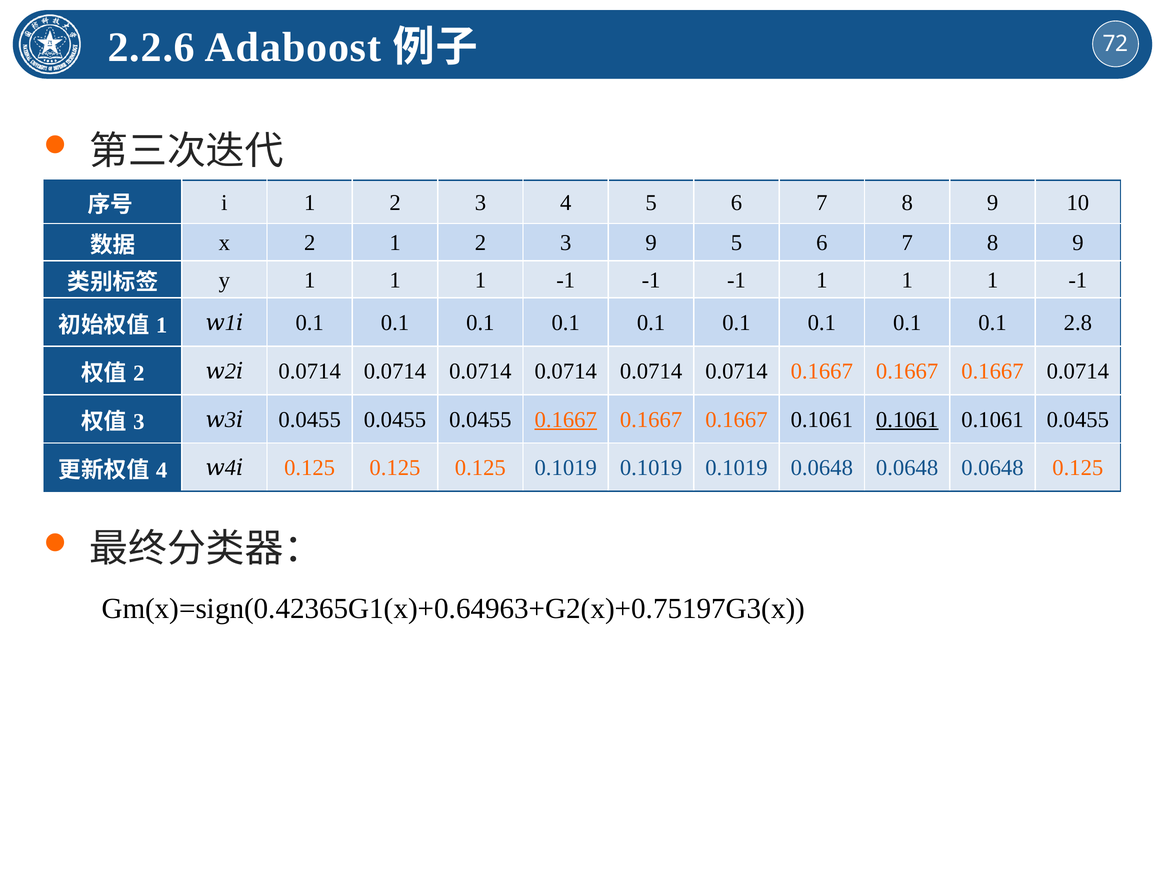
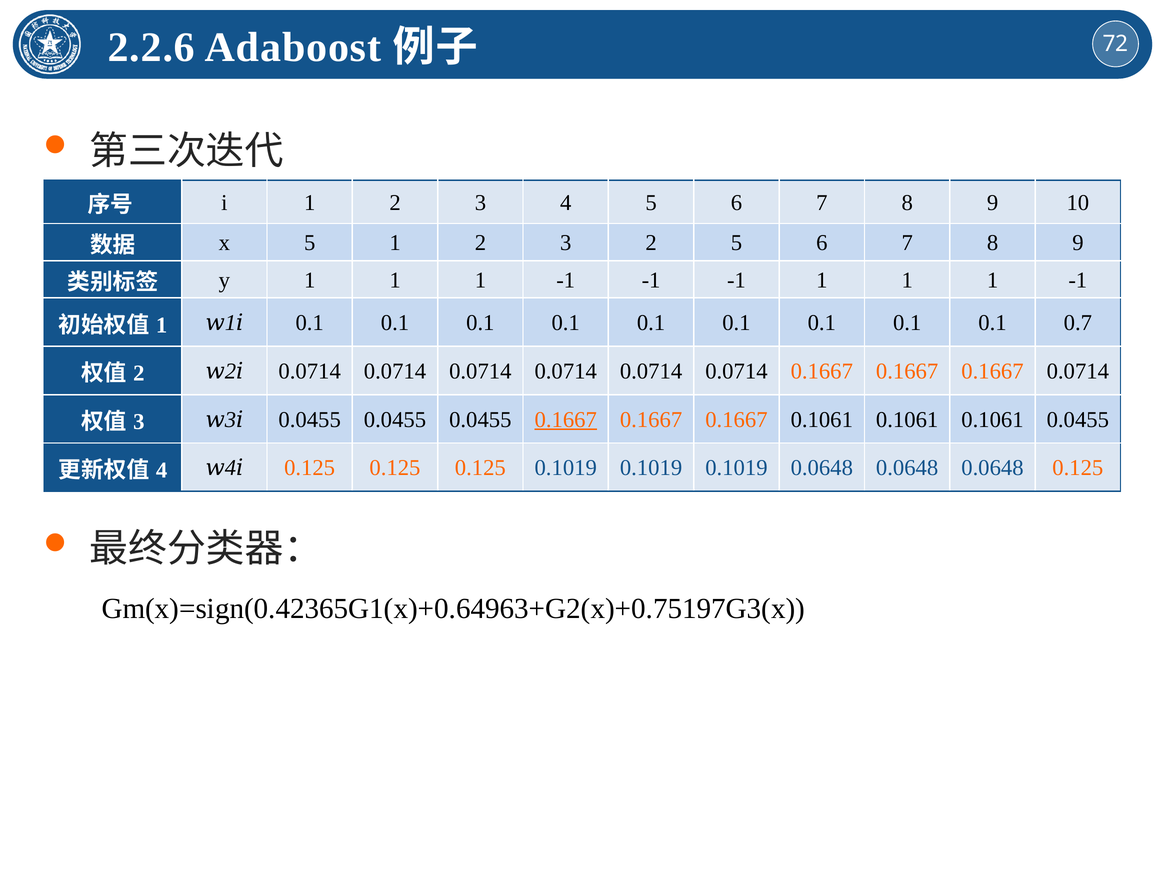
x 2: 2 -> 5
3 9: 9 -> 2
2.8: 2.8 -> 0.7
0.1061 at (907, 420) underline: present -> none
